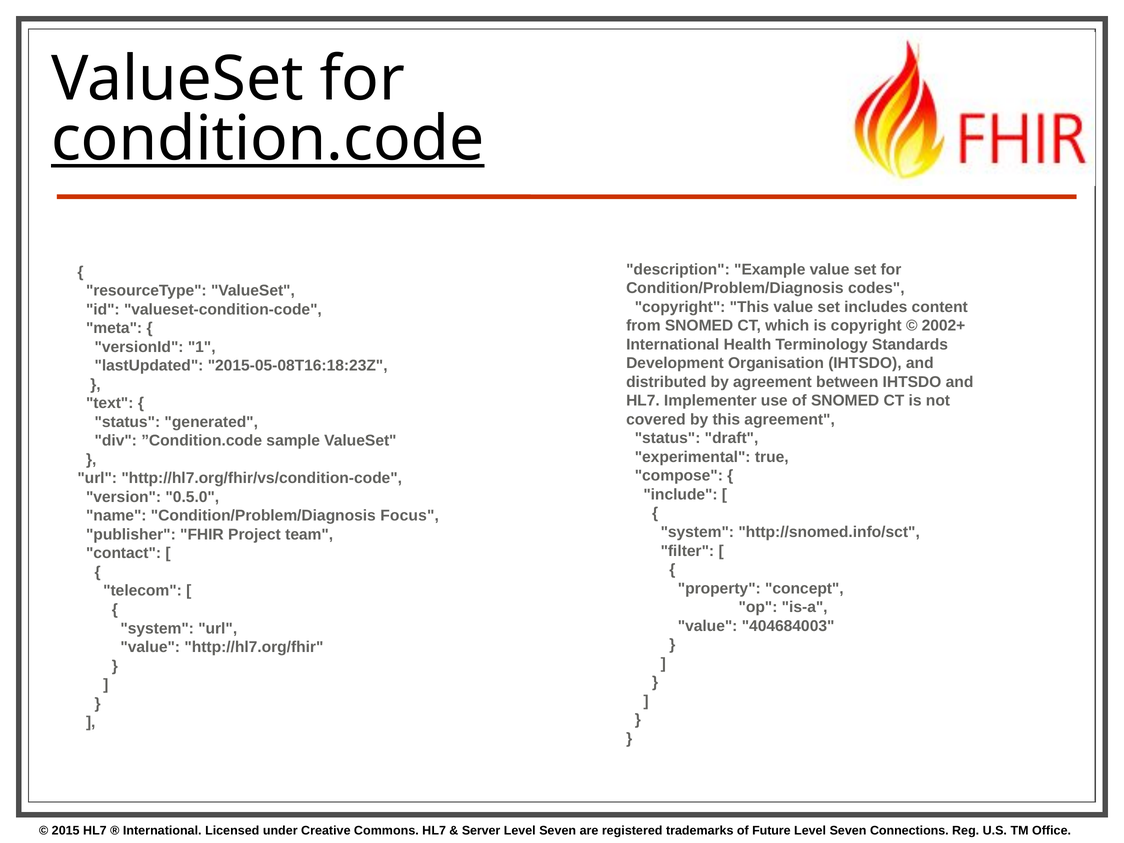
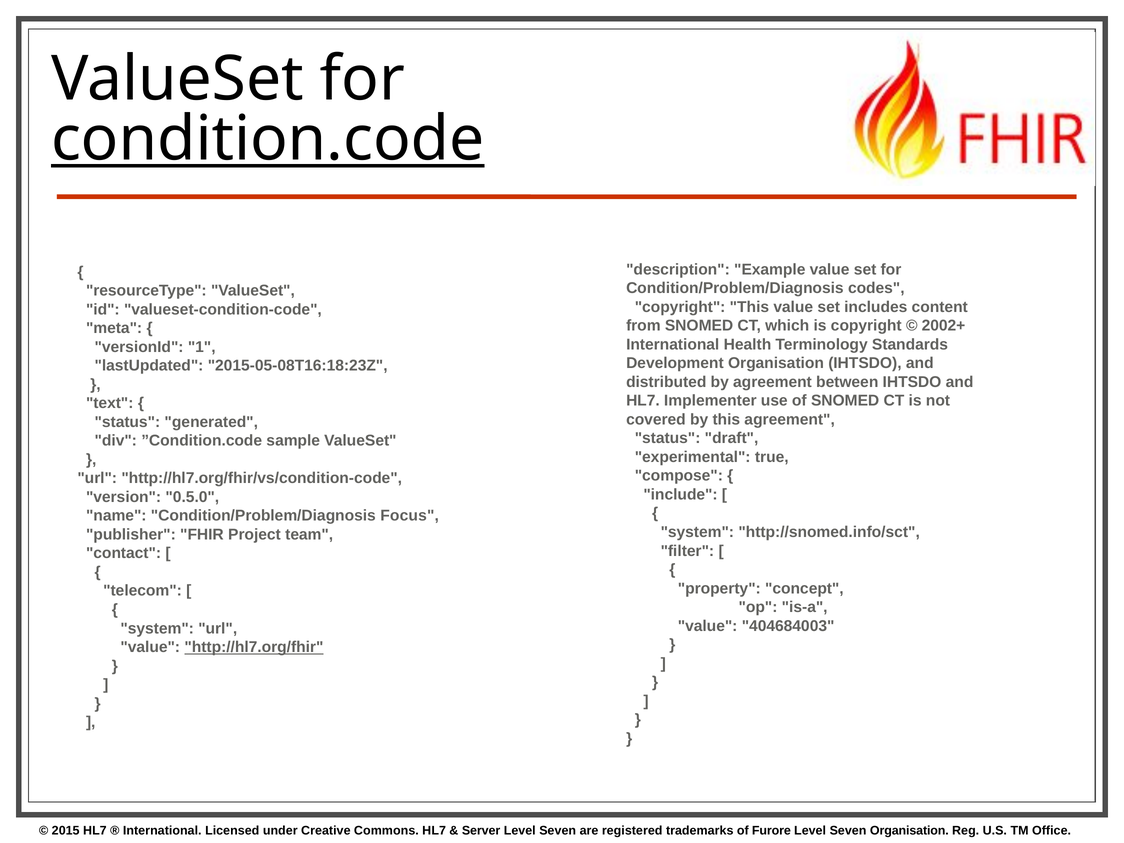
http://hl7.org/fhir underline: none -> present
Future: Future -> Furore
Connections at (909, 831): Connections -> Organisation
